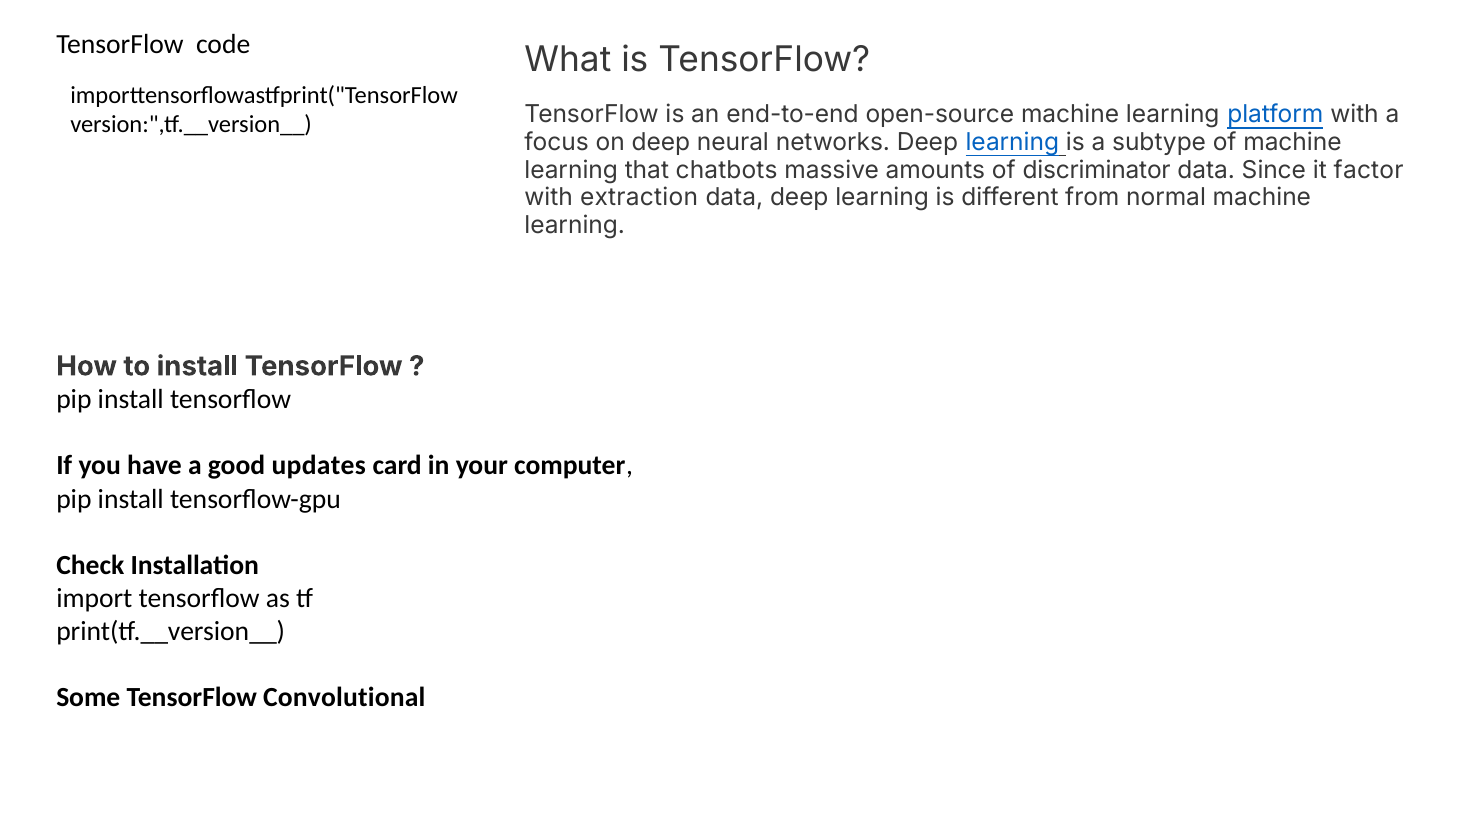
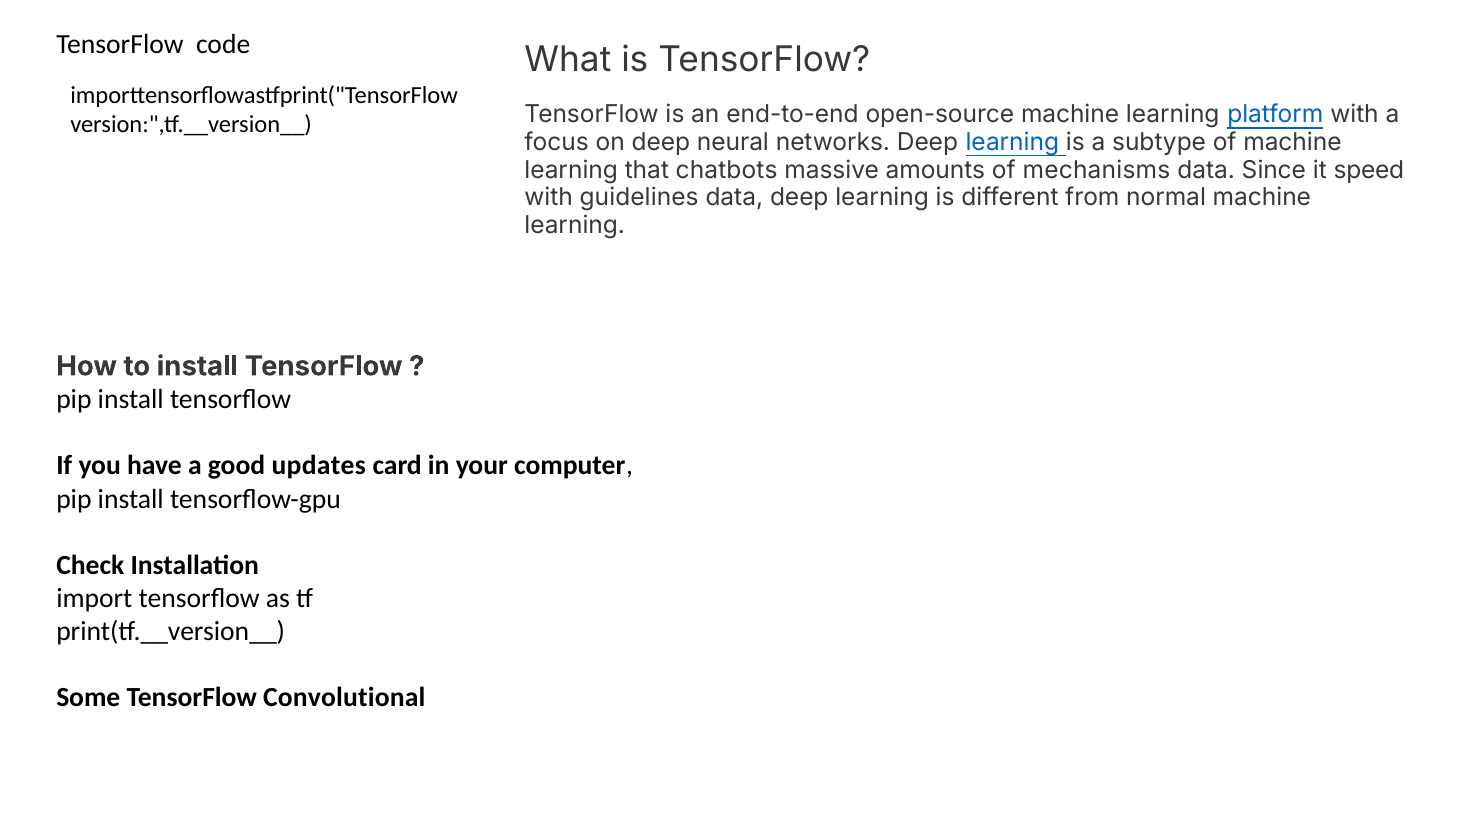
discriminator: discriminator -> mechanisms
factor: factor -> speed
extraction: extraction -> guidelines
